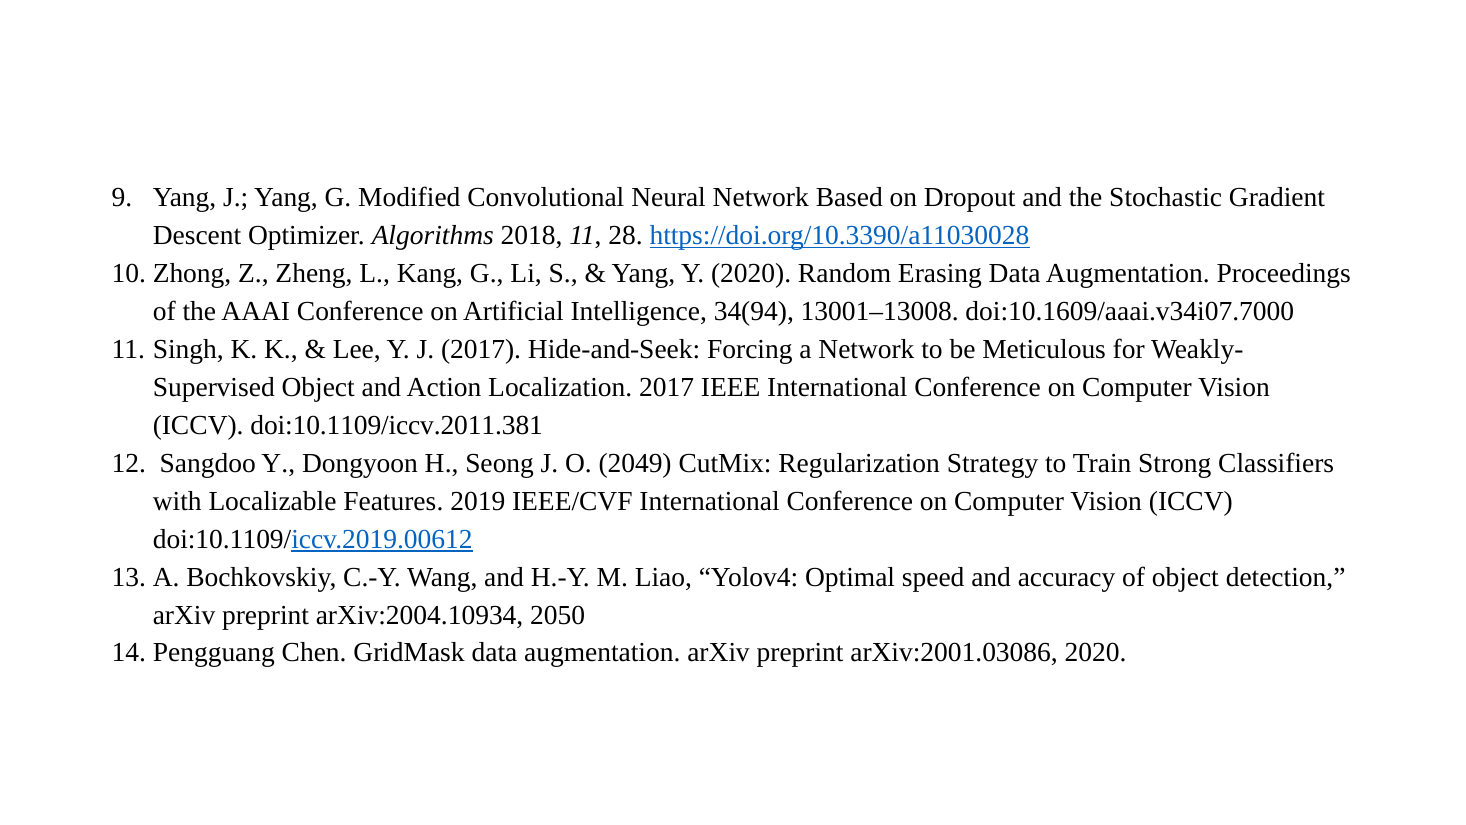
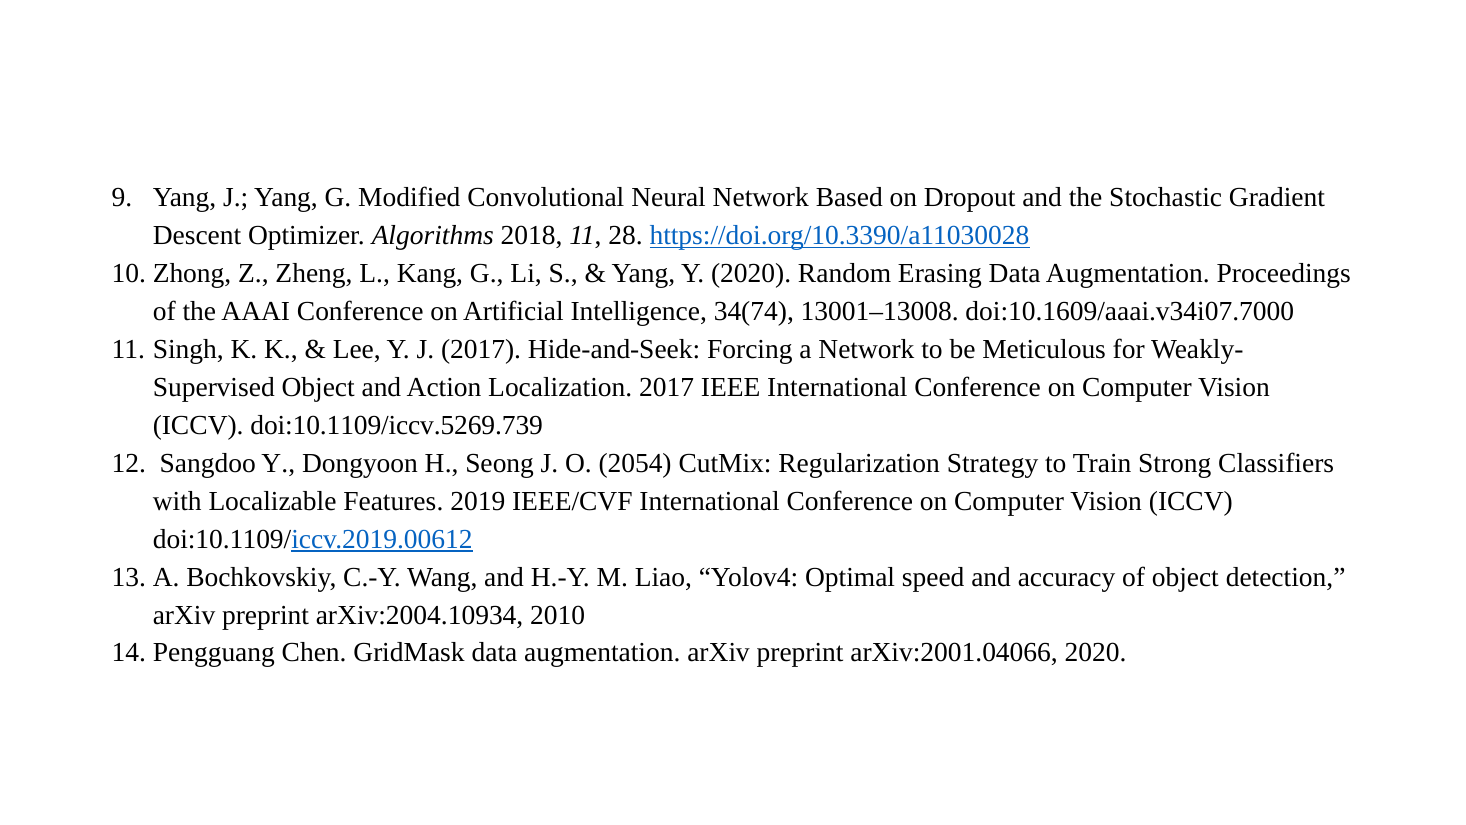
34(94: 34(94 -> 34(74
doi:10.1109/iccv.2011.381: doi:10.1109/iccv.2011.381 -> doi:10.1109/iccv.5269.739
2049: 2049 -> 2054
2050: 2050 -> 2010
arXiv:2001.03086: arXiv:2001.03086 -> arXiv:2001.04066
